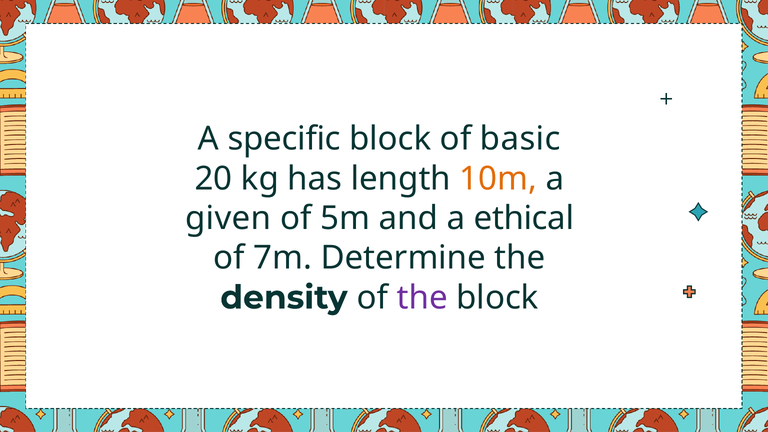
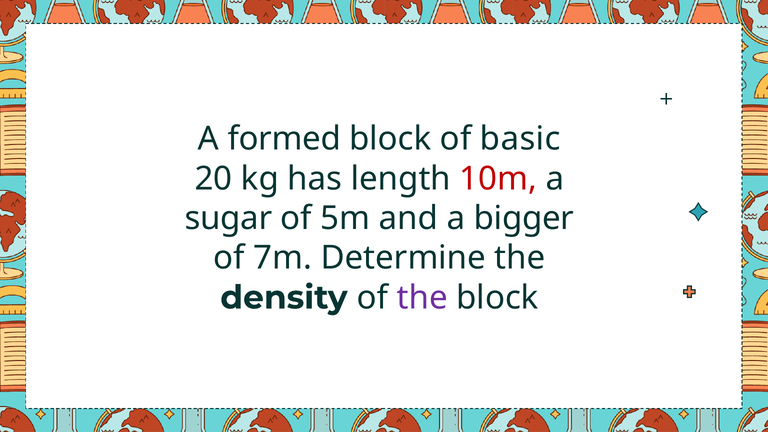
specific: specific -> formed
10m colour: orange -> red
given: given -> sugar
ethical: ethical -> bigger
